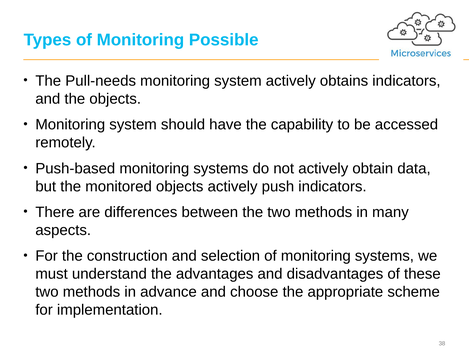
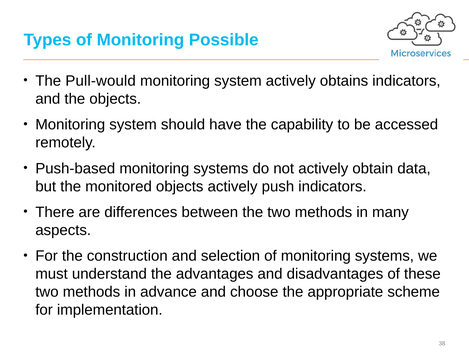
Pull-needs: Pull-needs -> Pull-would
